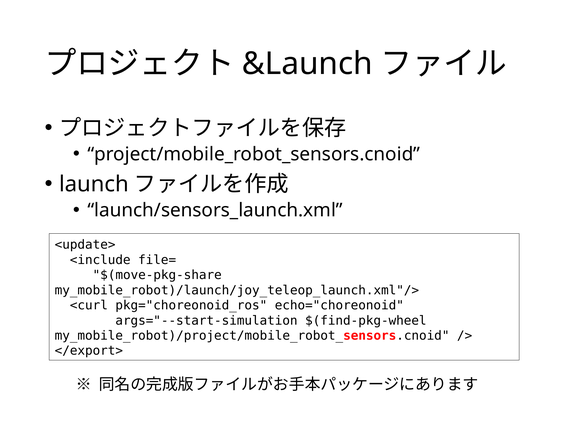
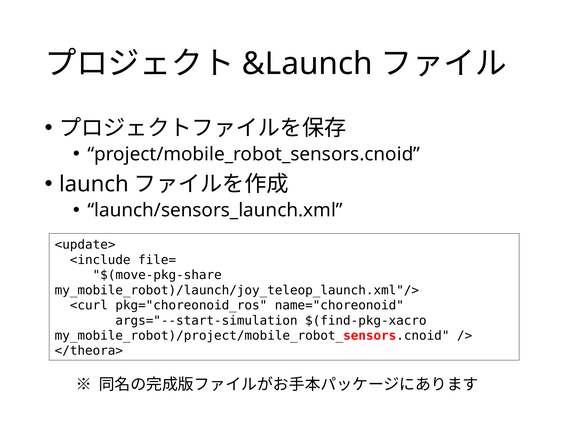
echo="choreonoid: echo="choreonoid -> name="choreonoid
$(find-pkg-wheel: $(find-pkg-wheel -> $(find-pkg-xacro
</export>: </export> -> </theora>
